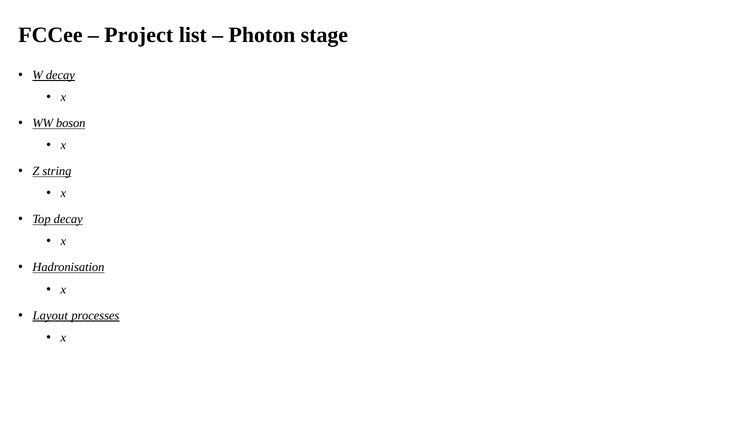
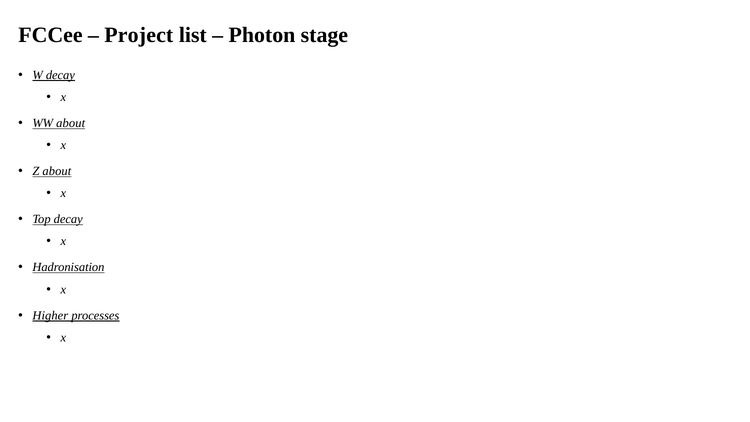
WW boson: boson -> about
Z string: string -> about
Layout: Layout -> Higher
